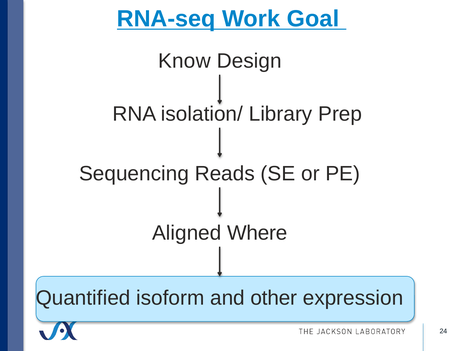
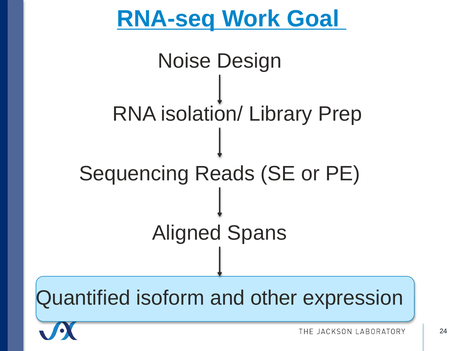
Know: Know -> Noise
Where: Where -> Spans
